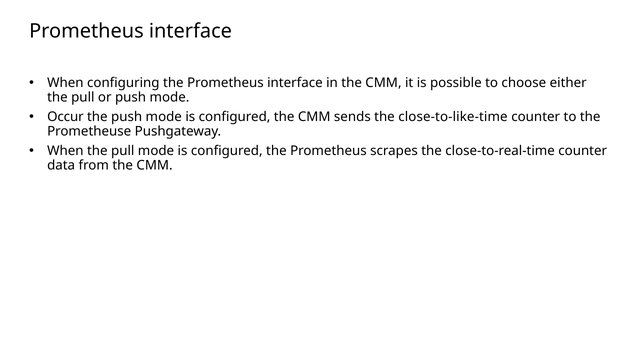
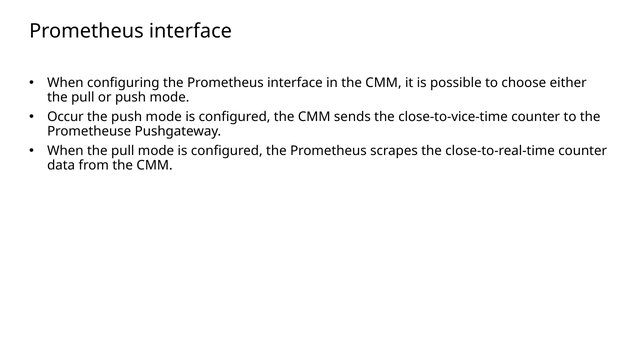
close-to-like-time: close-to-like-time -> close-to-vice-time
